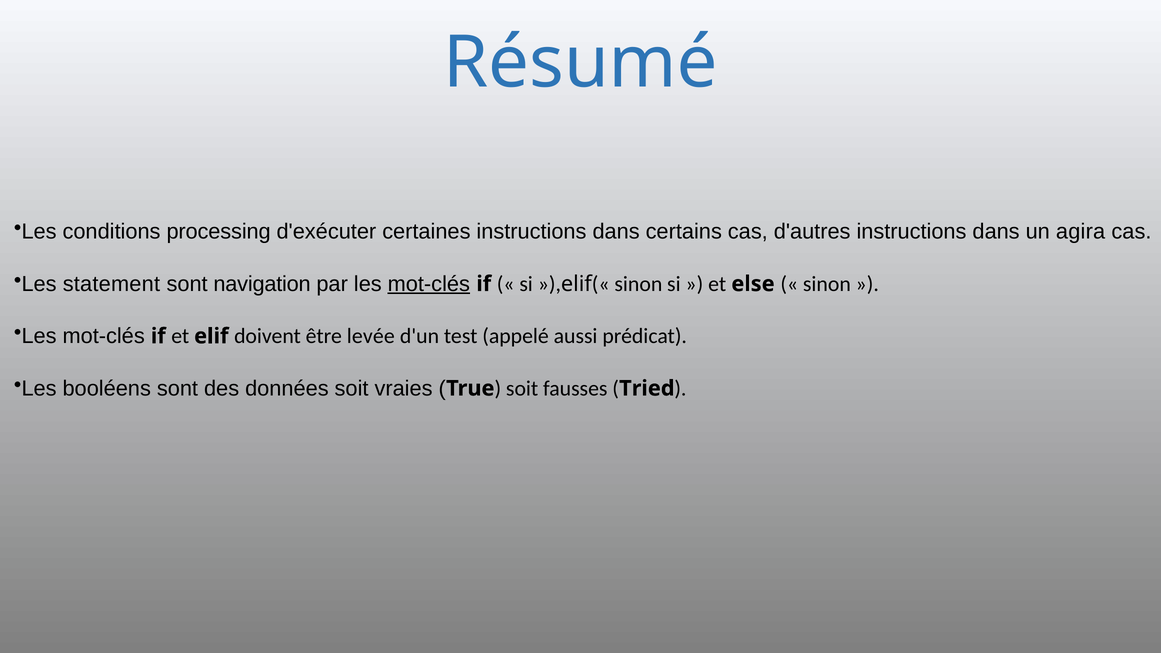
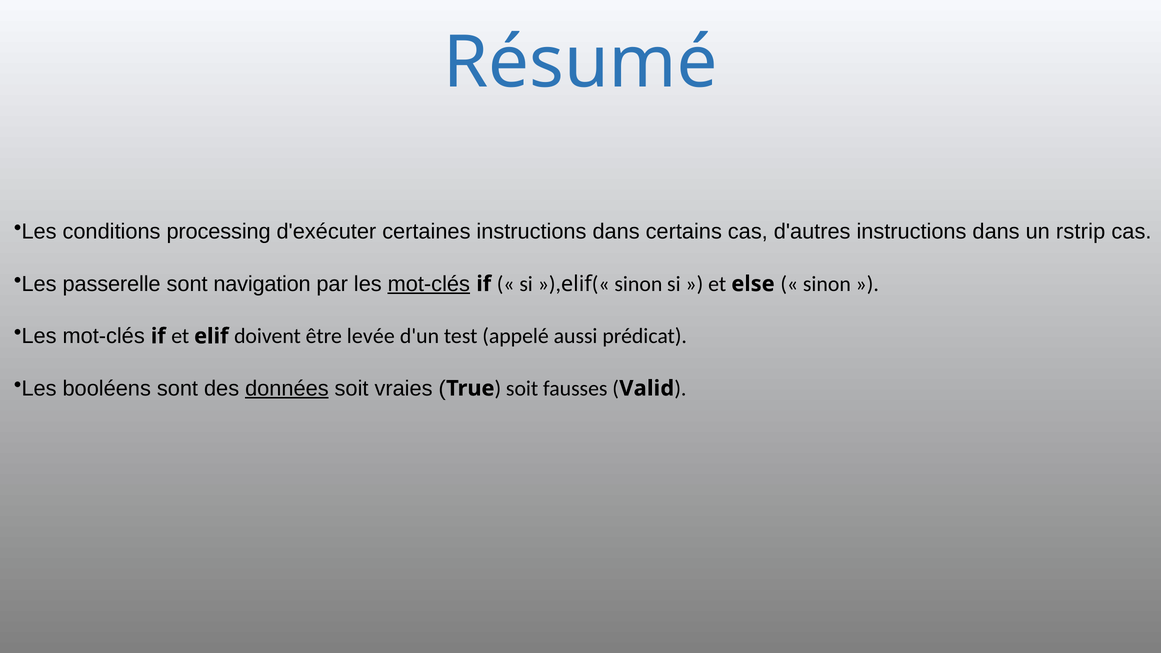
agira: agira -> rstrip
statement: statement -> passerelle
données underline: none -> present
Tried: Tried -> Valid
